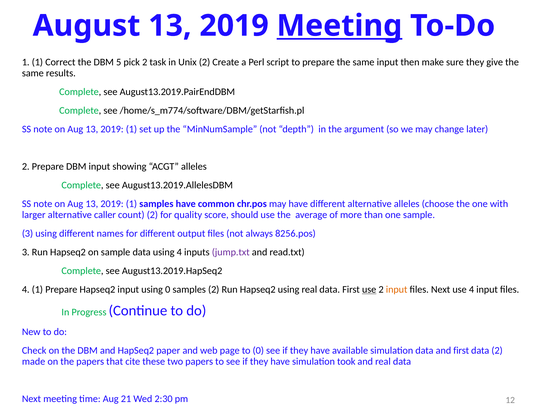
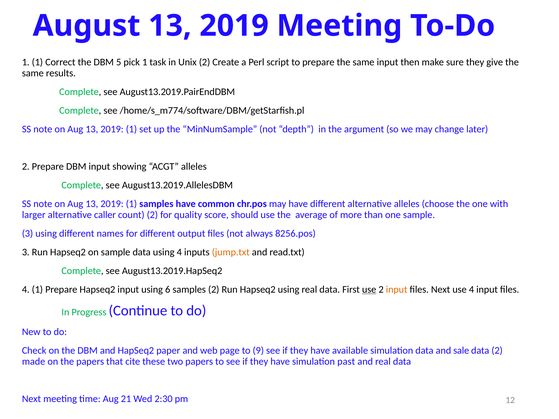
Meeting at (339, 26) underline: present -> none
pick 2: 2 -> 1
jump.txt colour: purple -> orange
using 0: 0 -> 6
to 0: 0 -> 9
and first: first -> sale
took: took -> past
